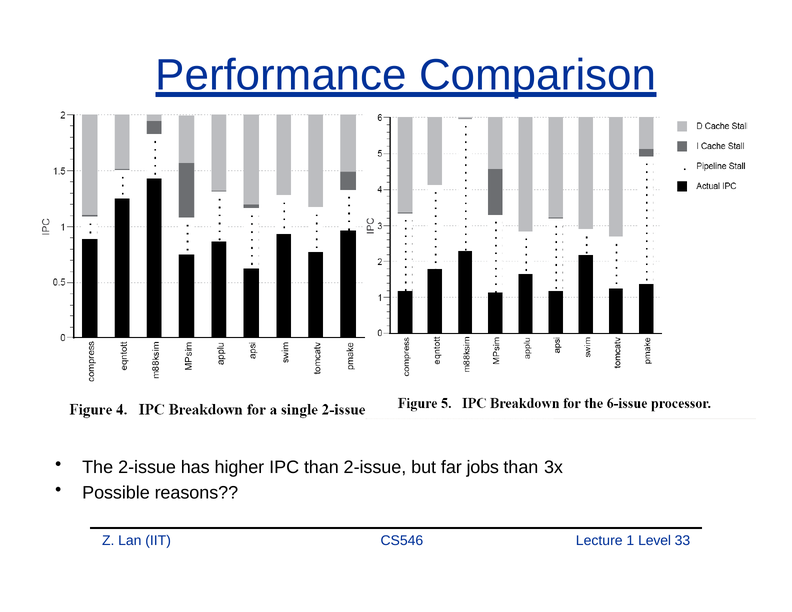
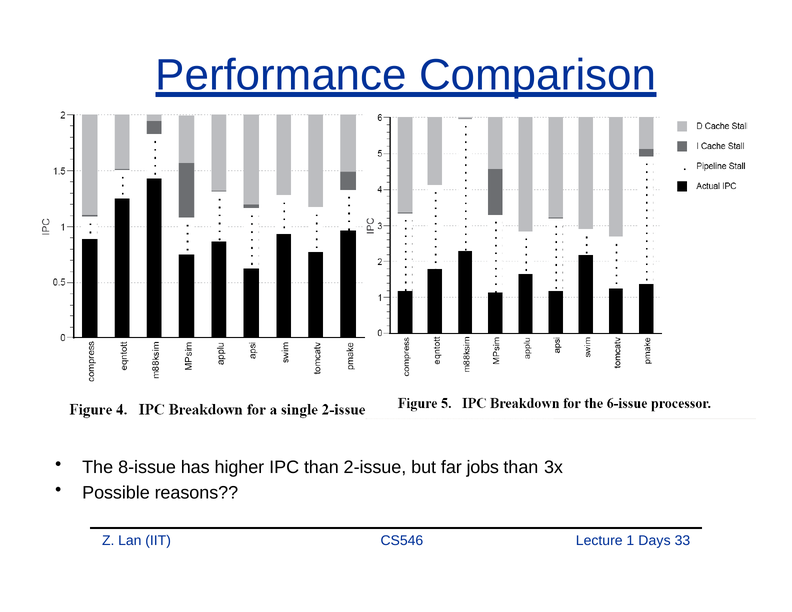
The 2-issue: 2-issue -> 8-issue
Level: Level -> Days
